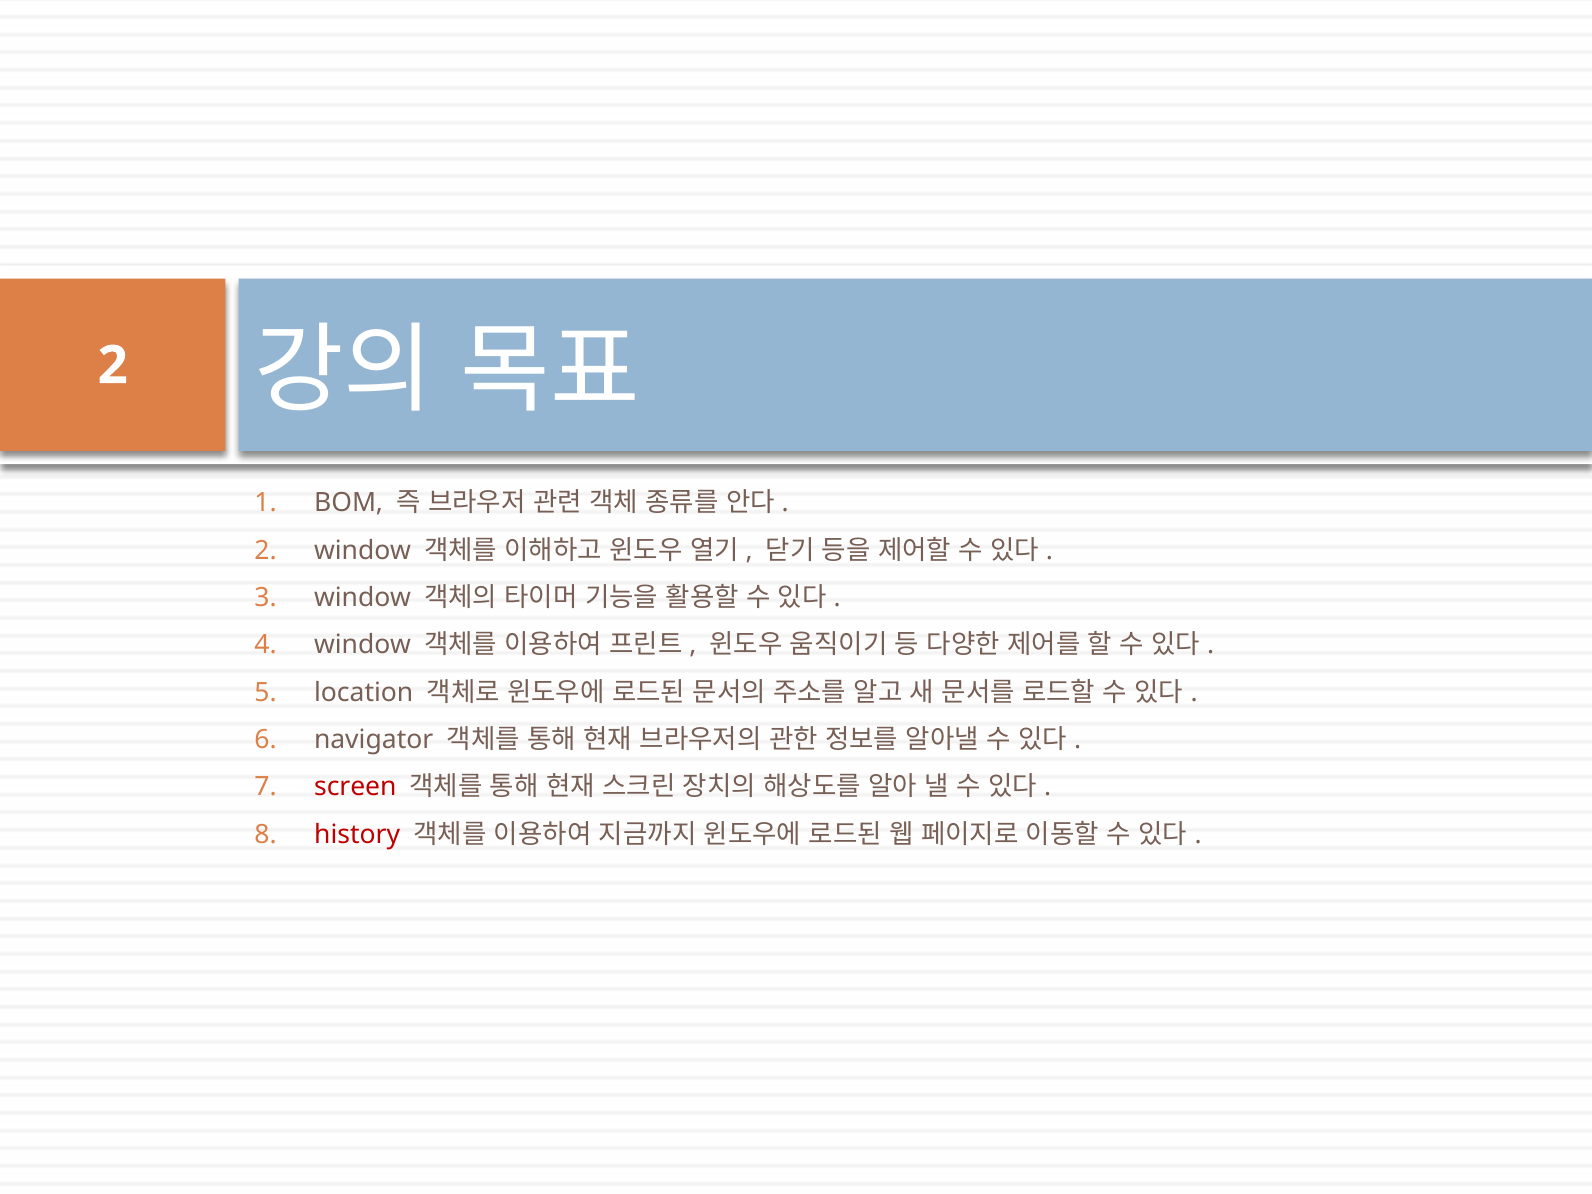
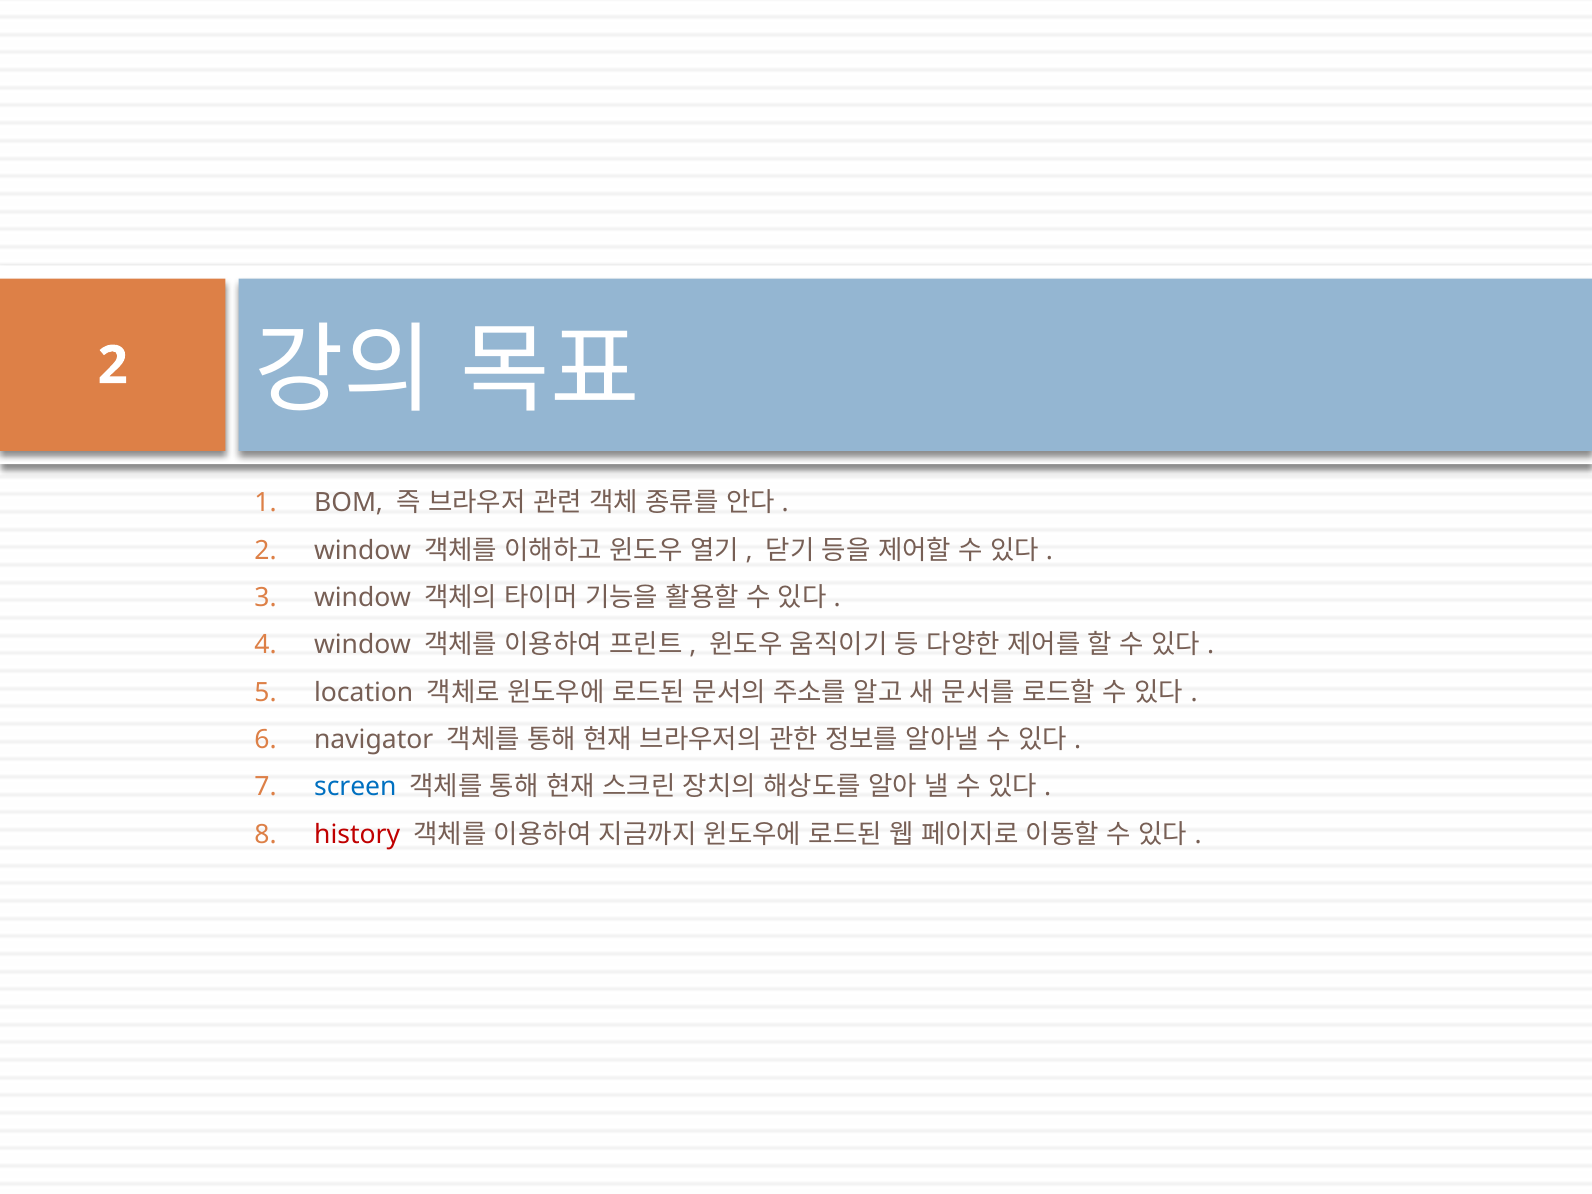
screen colour: red -> blue
